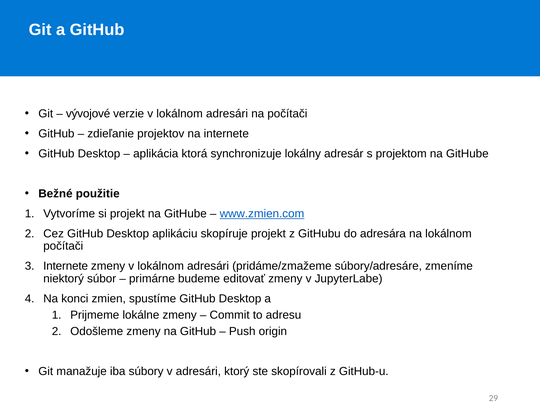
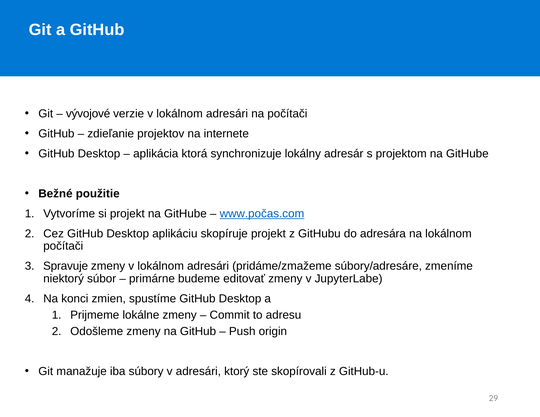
www.zmien.com: www.zmien.com -> www.počas.com
Internete at (66, 266): Internete -> Spravuje
